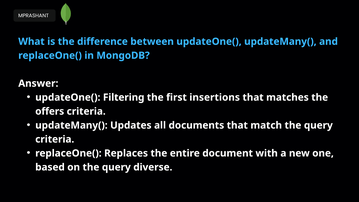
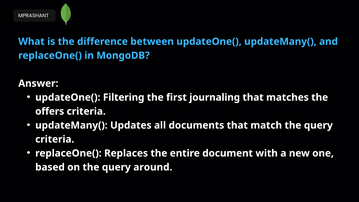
insertions: insertions -> journaling
diverse: diverse -> around
